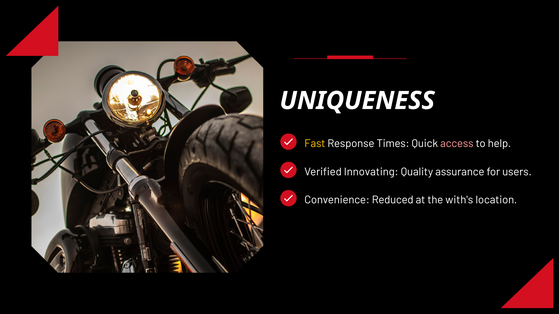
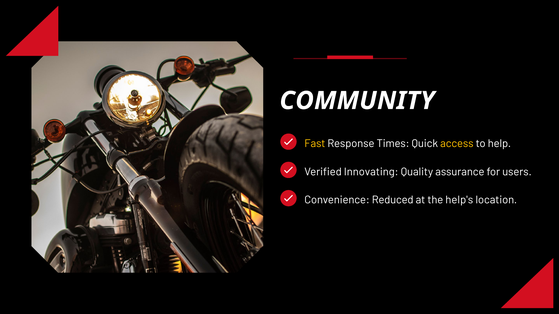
UNIQUENESS: UNIQUENESS -> COMMUNITY
access colour: pink -> yellow
with's: with's -> help's
